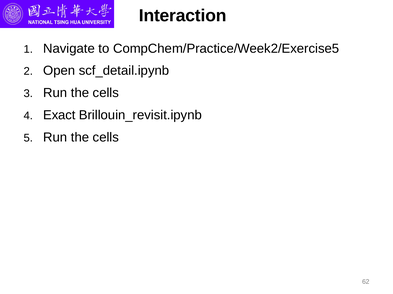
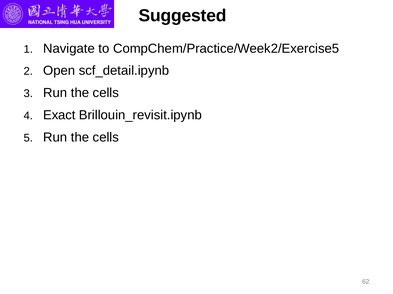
Interaction: Interaction -> Suggested
